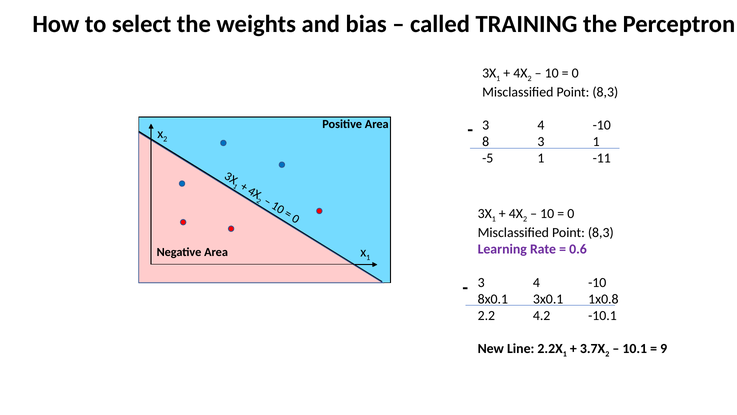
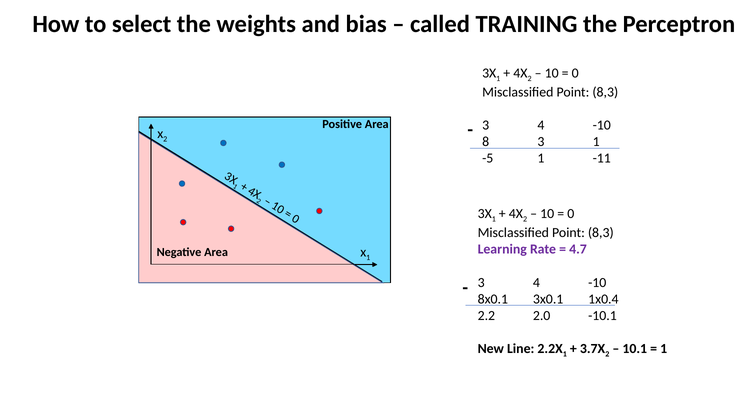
0.6: 0.6 -> 4.7
1x0.8: 1x0.8 -> 1x0.4
4.2: 4.2 -> 2.0
9 at (664, 349): 9 -> 1
